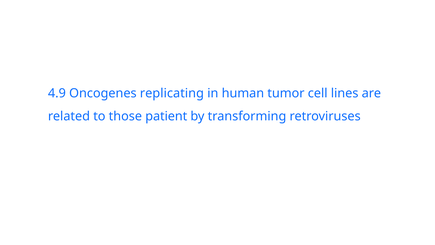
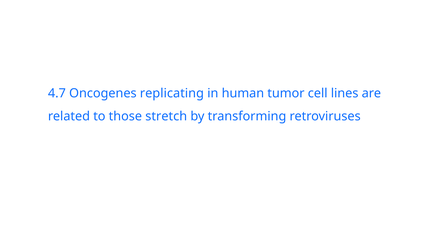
4.9: 4.9 -> 4.7
patient: patient -> stretch
